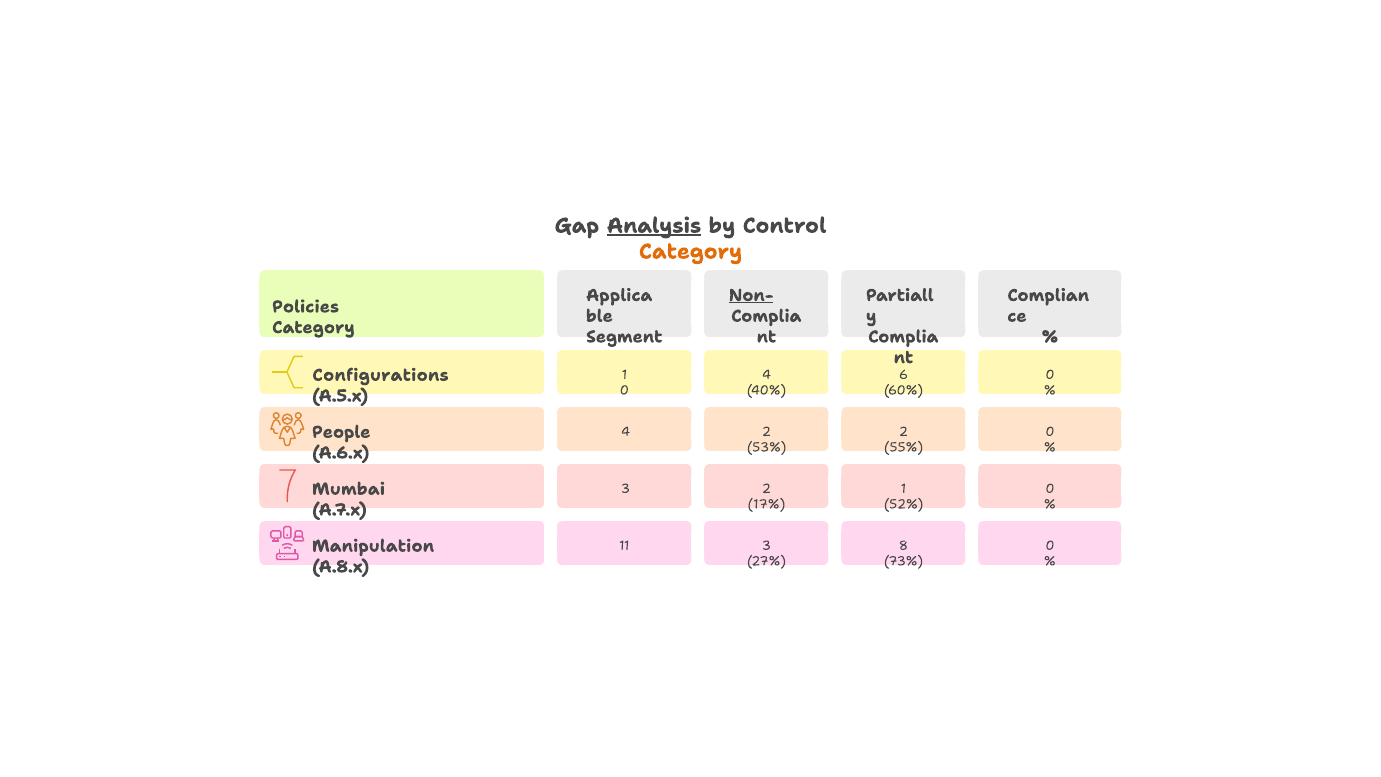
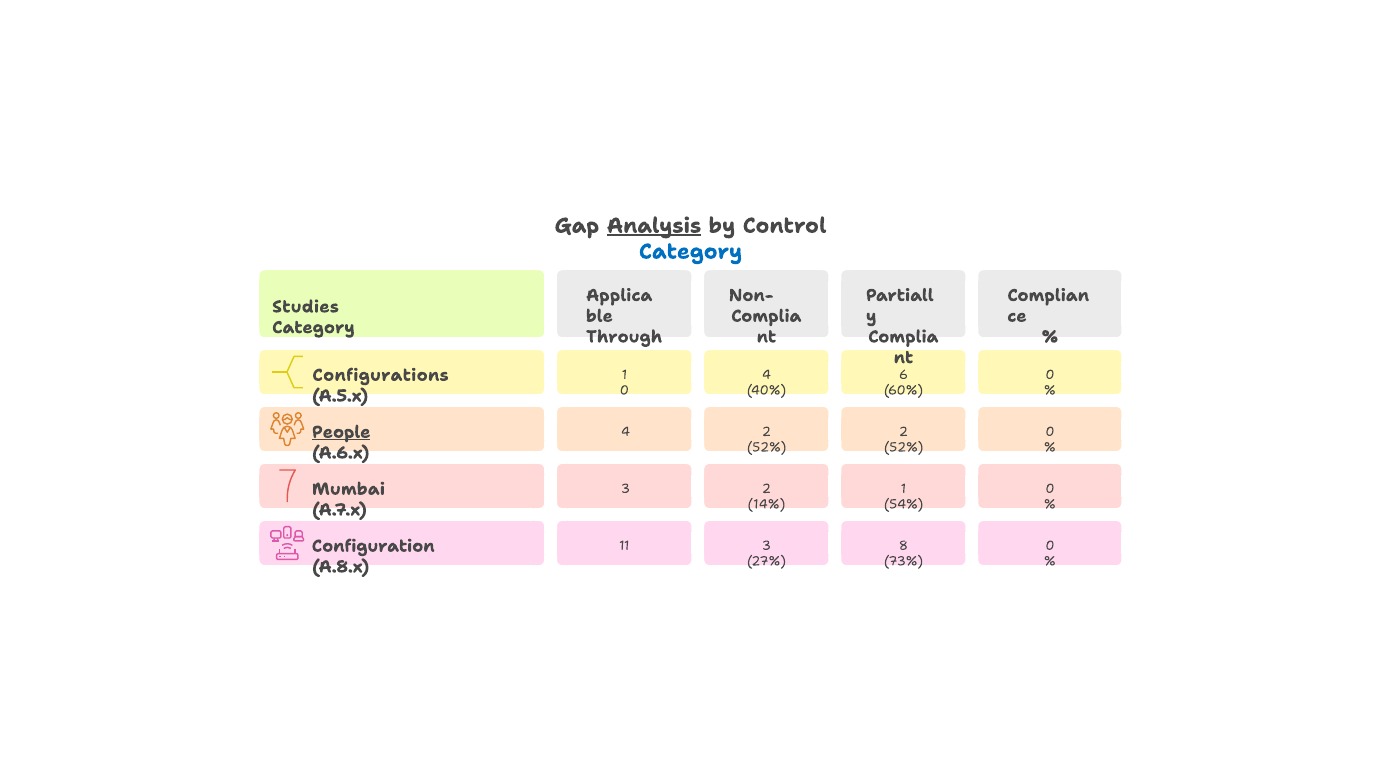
Category at (691, 251) colour: orange -> blue
Non- underline: present -> none
Policies: Policies -> Studies
Segment: Segment -> Through
People underline: none -> present
53% at (766, 447): 53% -> 52%
55% at (903, 447): 55% -> 52%
17%: 17% -> 14%
52%: 52% -> 54%
Manipulation: Manipulation -> Configuration
